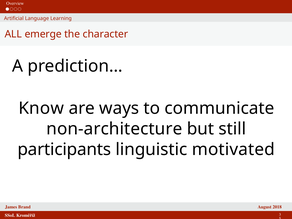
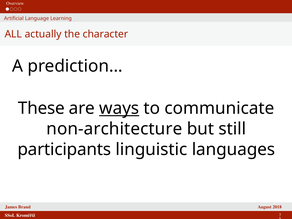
emerge: emerge -> actually
Know: Know -> These
ways underline: none -> present
motivated: motivated -> languages
